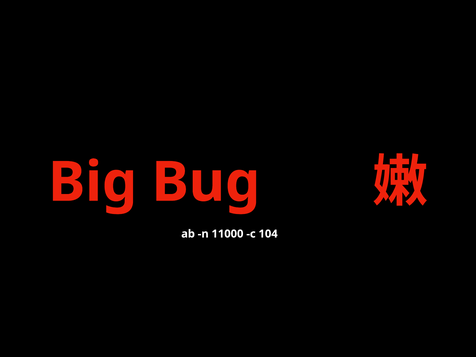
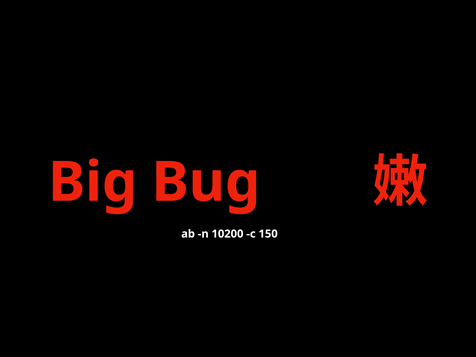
11000: 11000 -> 10200
104: 104 -> 150
